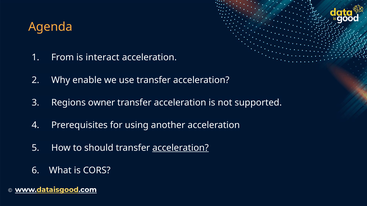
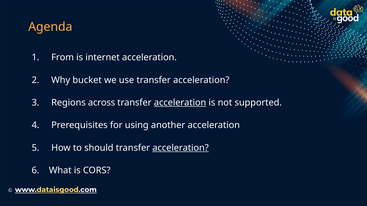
interact: interact -> internet
enable: enable -> bucket
owner: owner -> across
acceleration at (180, 103) underline: none -> present
